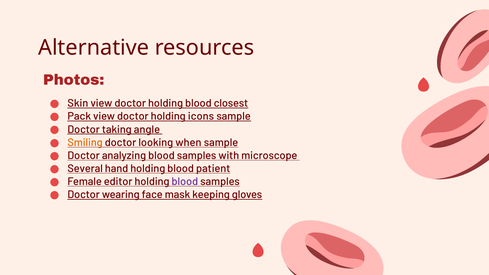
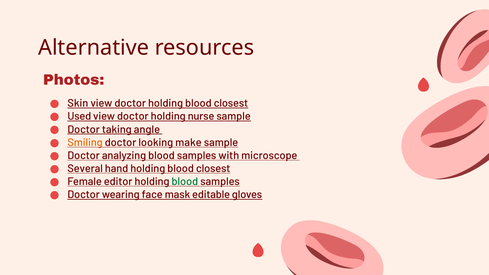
Pack: Pack -> Used
icons: icons -> nurse
when: when -> make
hand holding blood patient: patient -> closest
blood at (185, 182) colour: purple -> green
keeping: keeping -> editable
